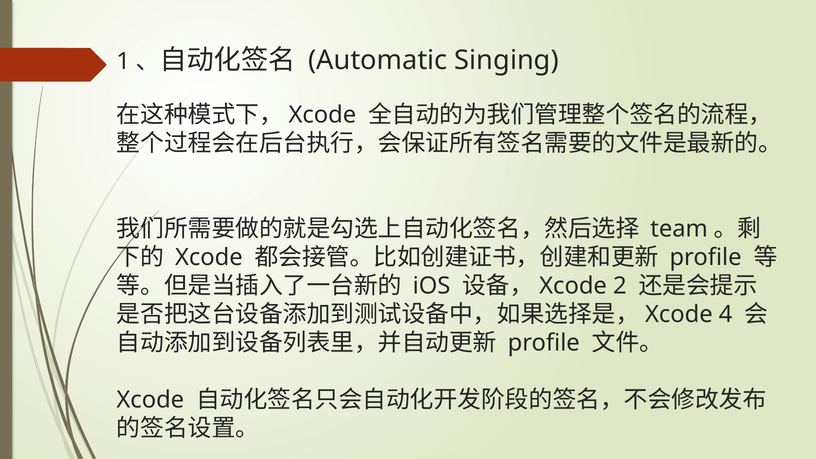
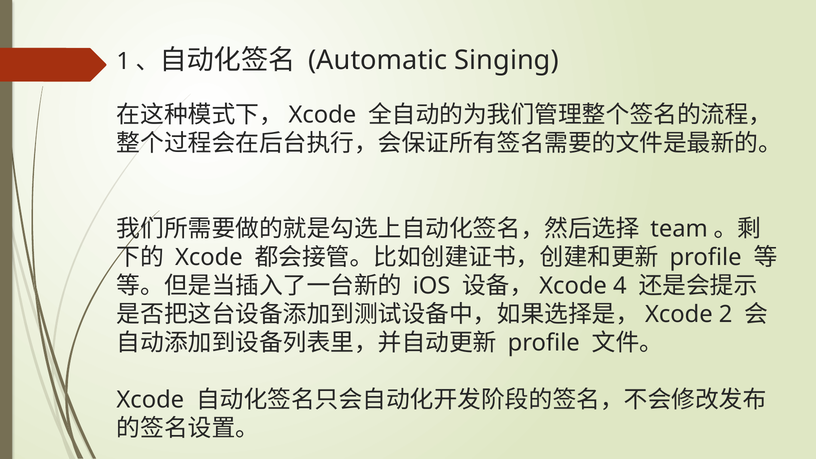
2: 2 -> 4
4: 4 -> 2
